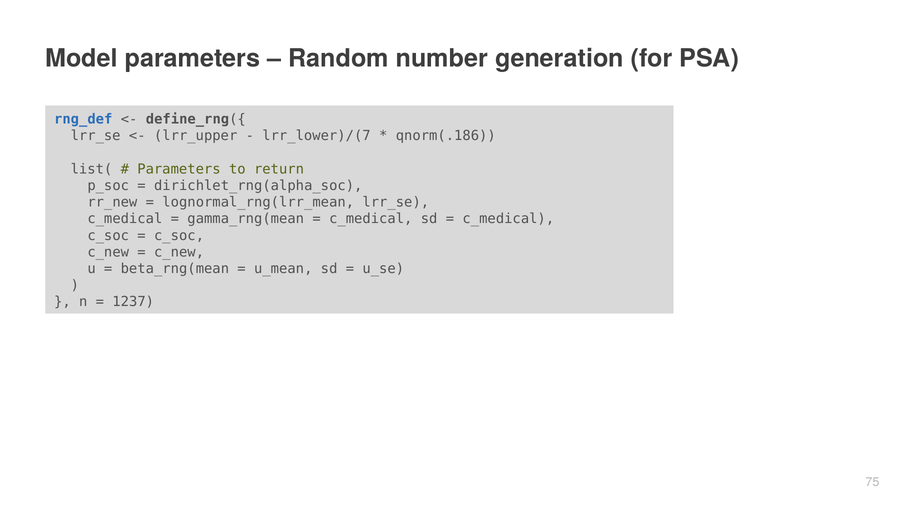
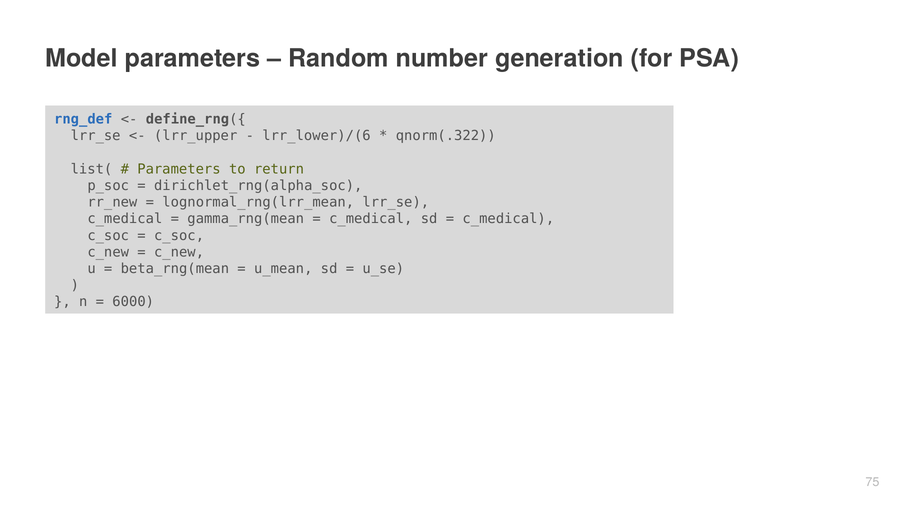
lrr_lower)/(7: lrr_lower)/(7 -> lrr_lower)/(6
qnorm(.186: qnorm(.186 -> qnorm(.322
1237: 1237 -> 6000
